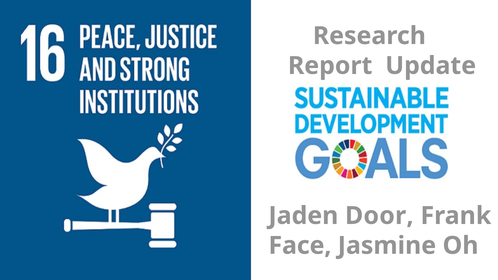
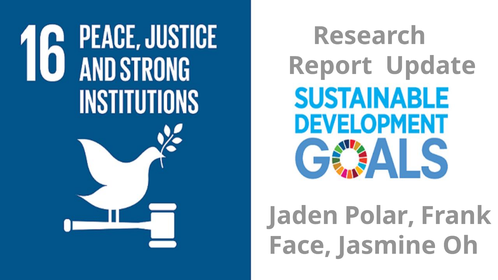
Door: Door -> Polar
